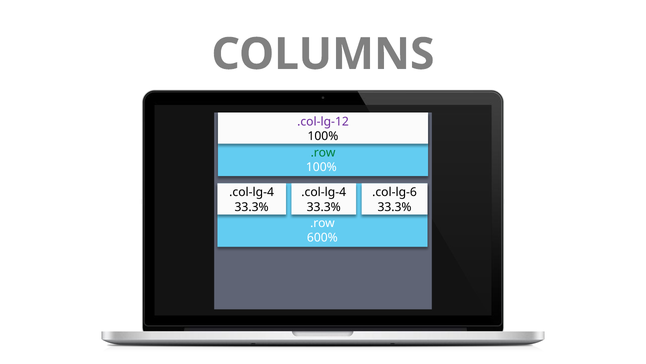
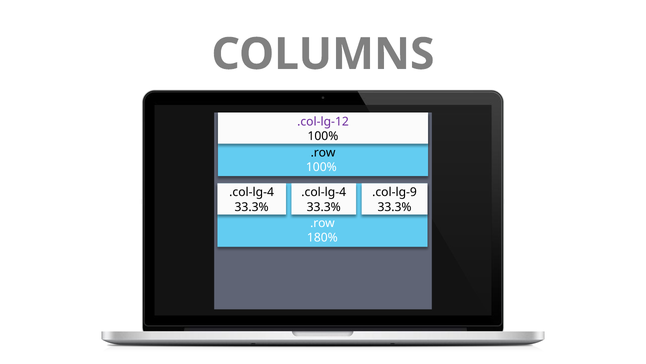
.row at (323, 152) colour: green -> black
.col-lg-6: .col-lg-6 -> .col-lg-9
600%: 600% -> 180%
